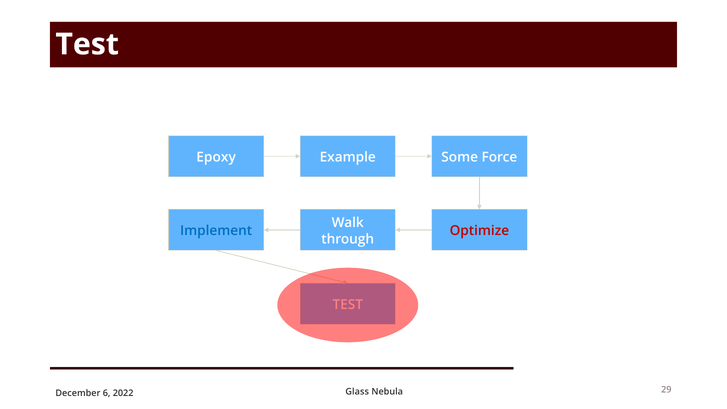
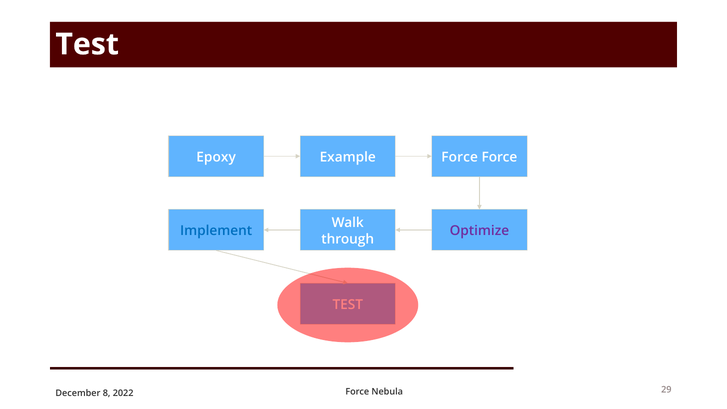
Example Some: Some -> Force
Optimize colour: red -> purple
6: 6 -> 8
2022 Glass: Glass -> Force
